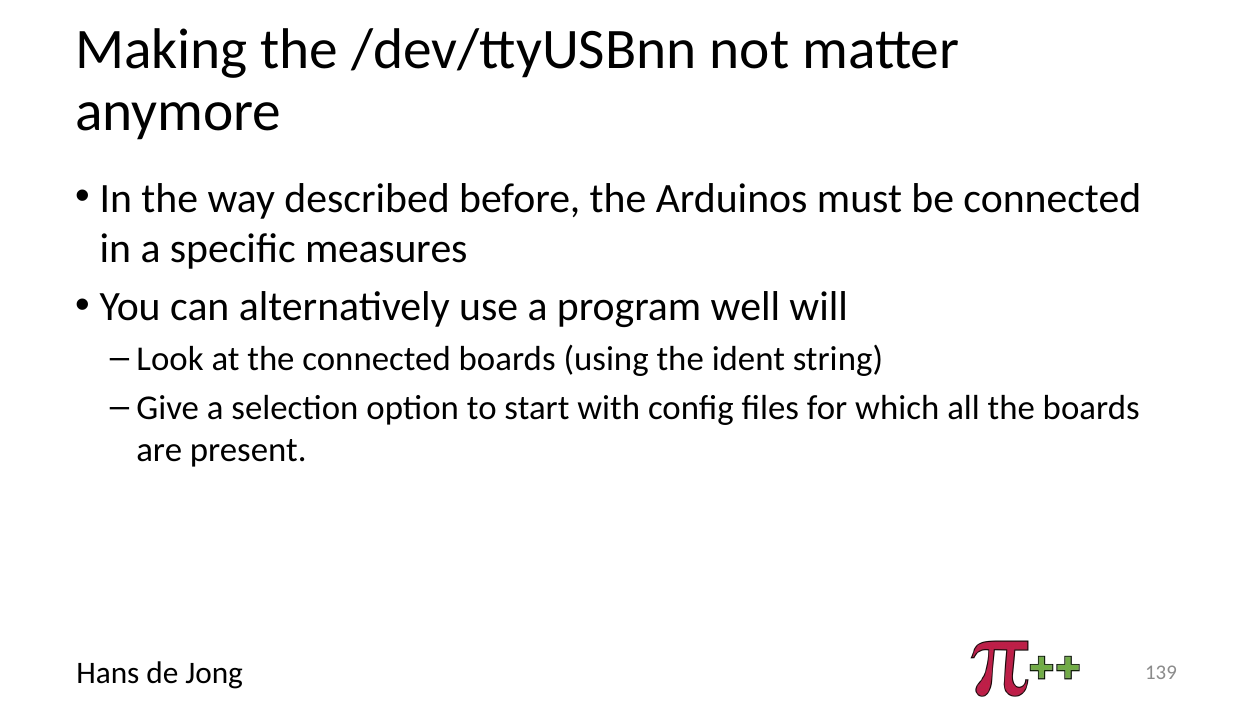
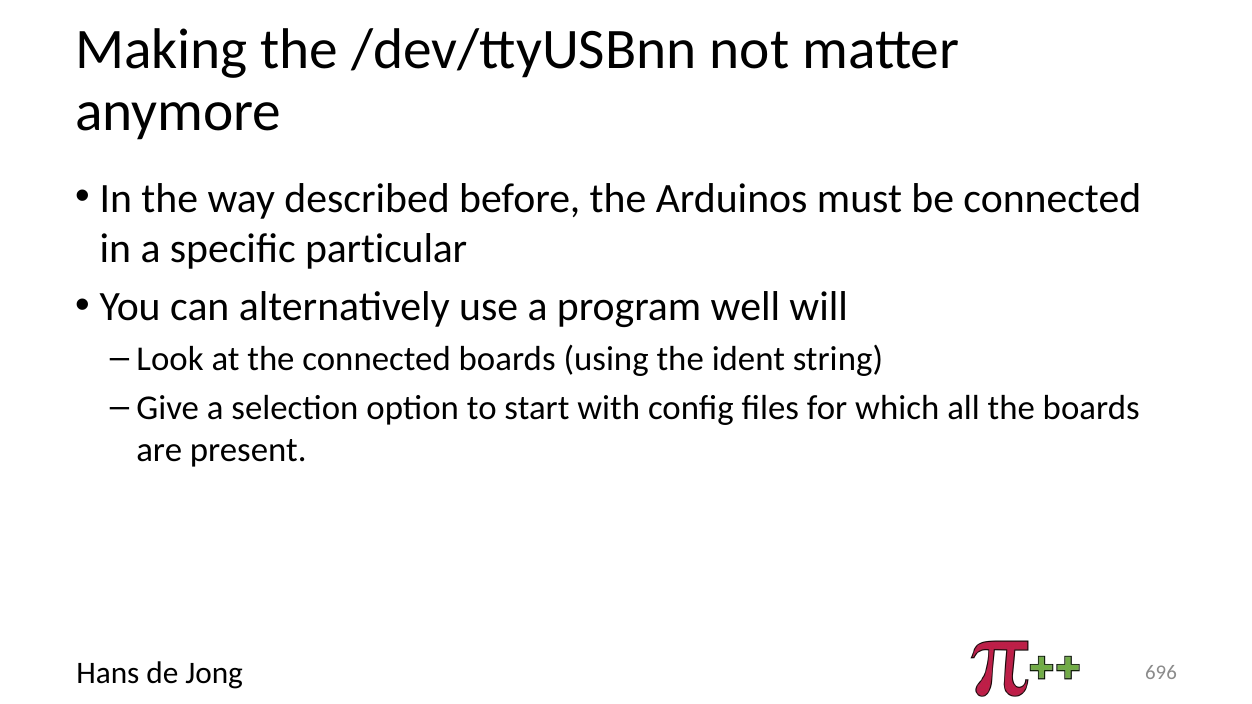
measures: measures -> particular
139: 139 -> 696
